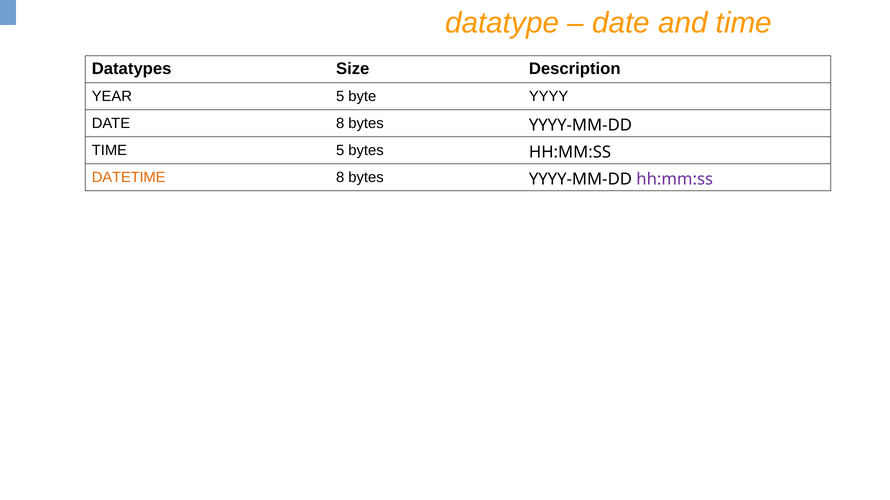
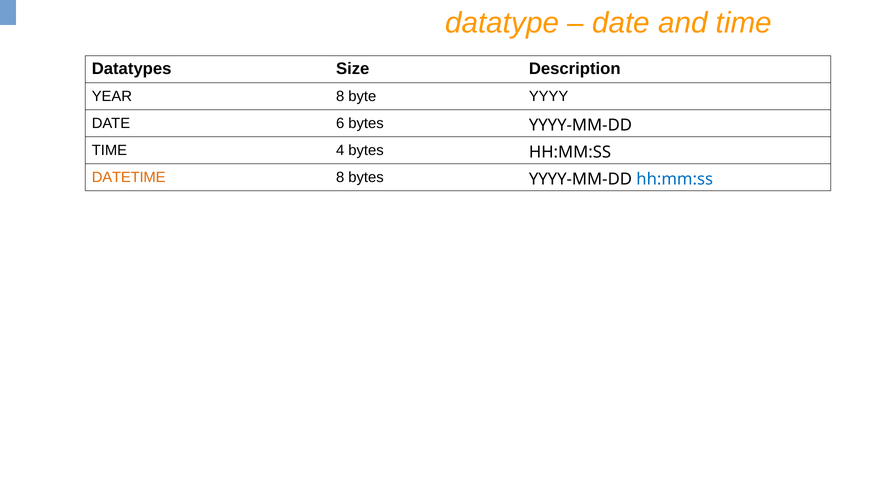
YEAR 5: 5 -> 8
DATE 8: 8 -> 6
TIME 5: 5 -> 4
hh:mm:ss at (675, 180) colour: purple -> blue
